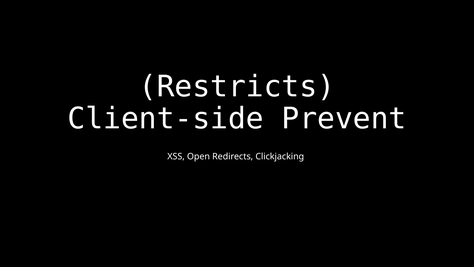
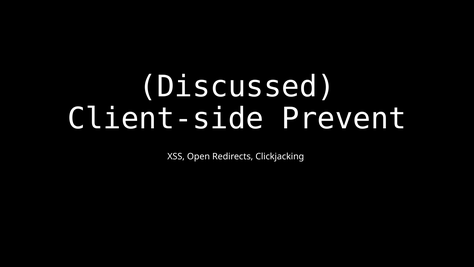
Restricts: Restricts -> Discussed
